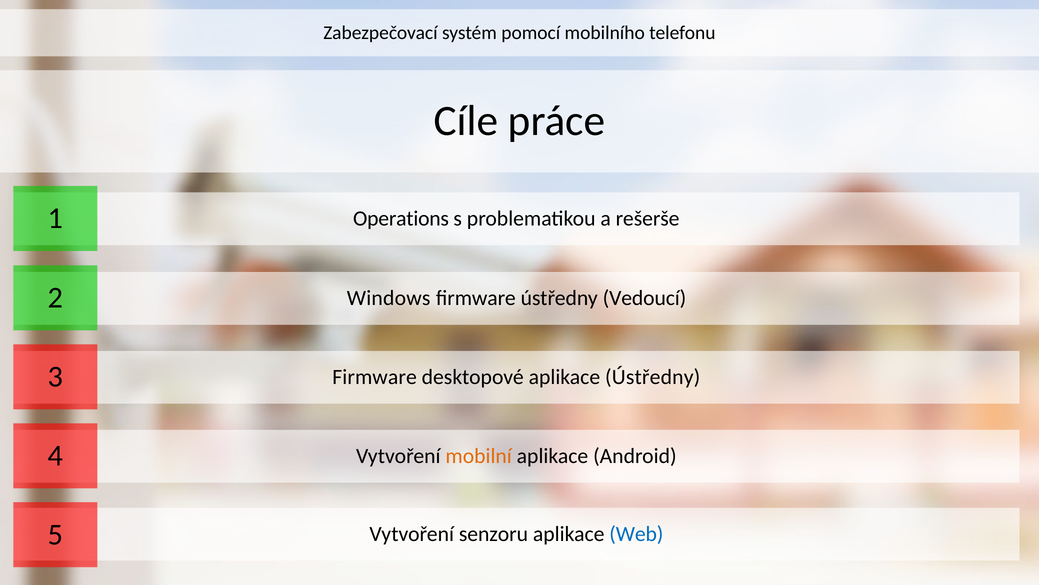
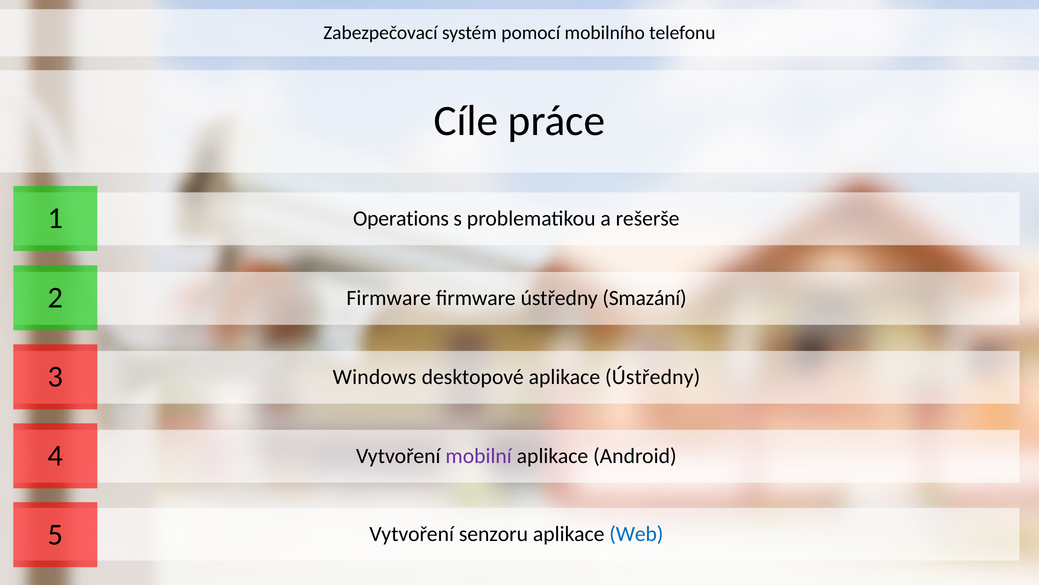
Windows at (389, 298): Windows -> Firmware
Vedoucí: Vedoucí -> Smazání
Firmware at (375, 377): Firmware -> Windows
mobilní colour: orange -> purple
